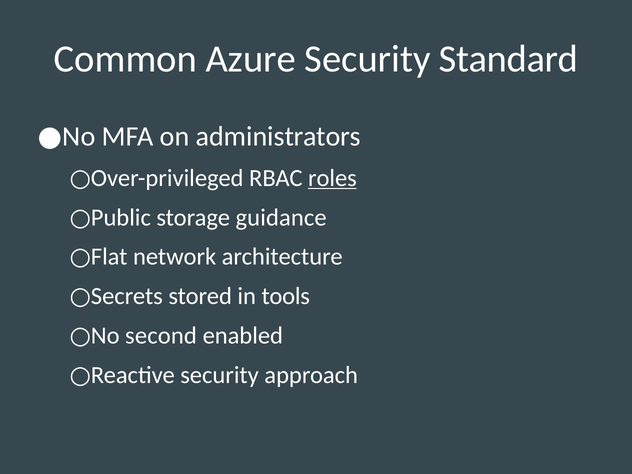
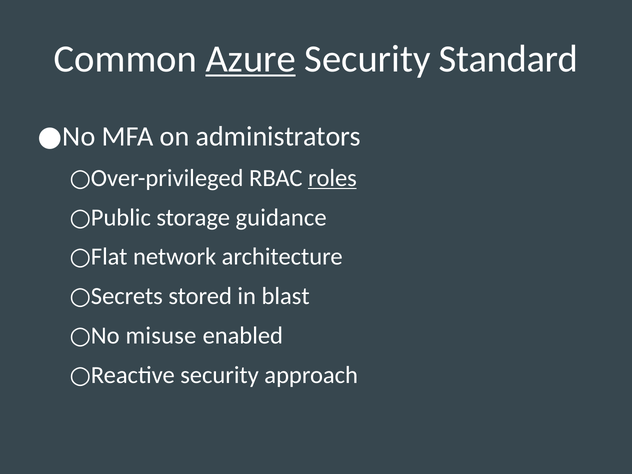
Azure underline: none -> present
tools: tools -> blast
second: second -> misuse
